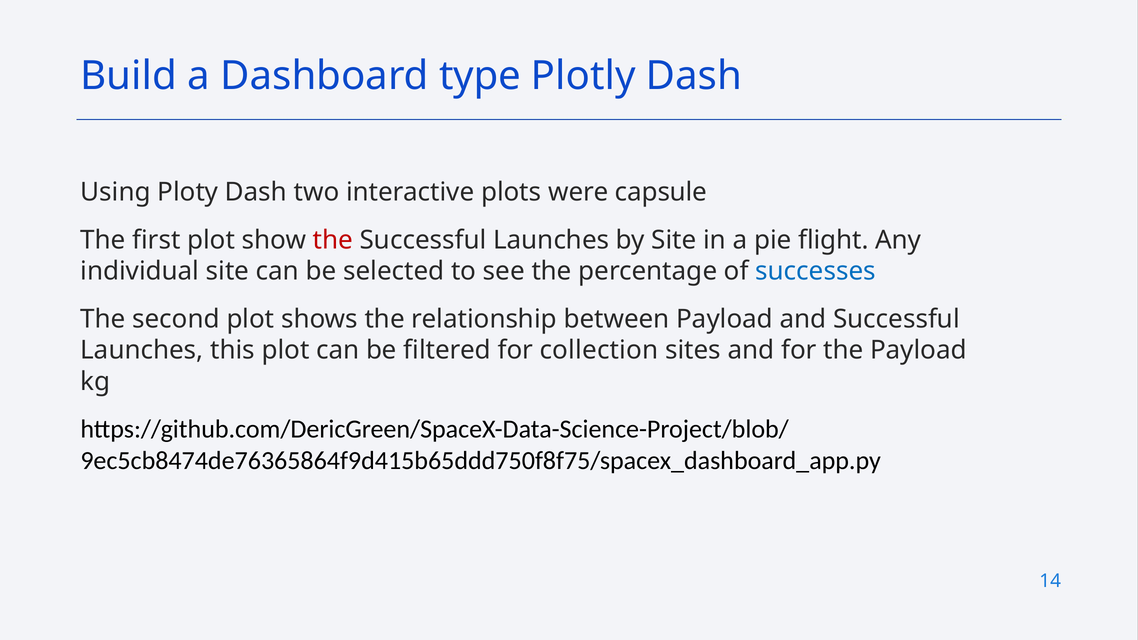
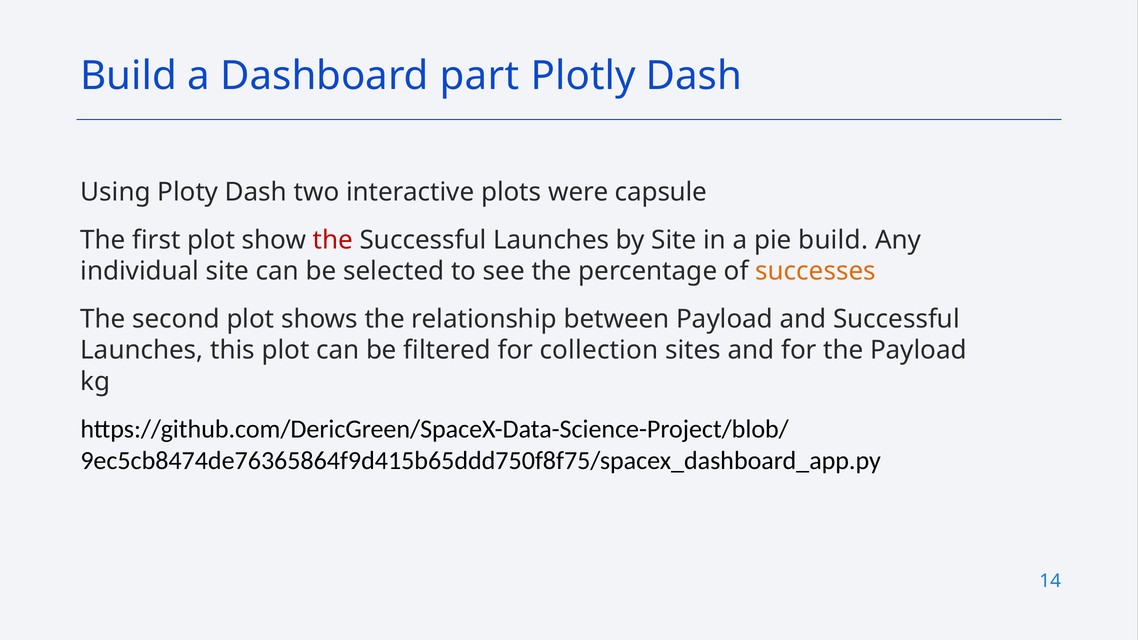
type: type -> part
pie flight: flight -> build
successes colour: blue -> orange
